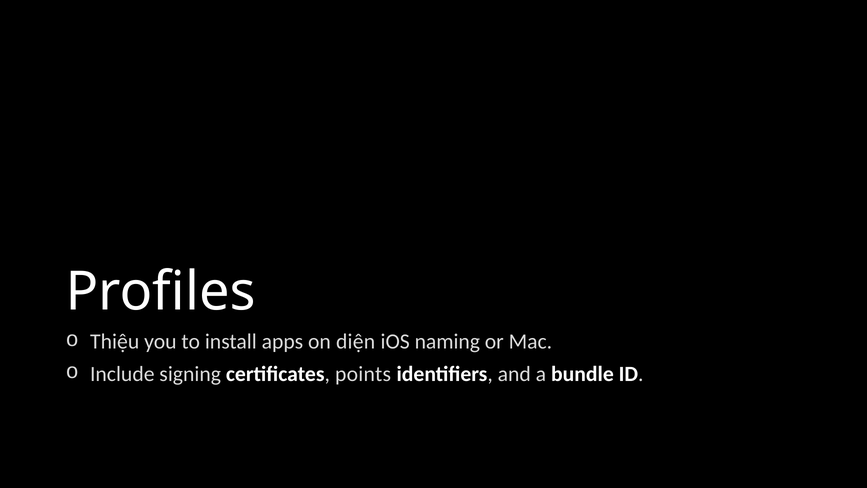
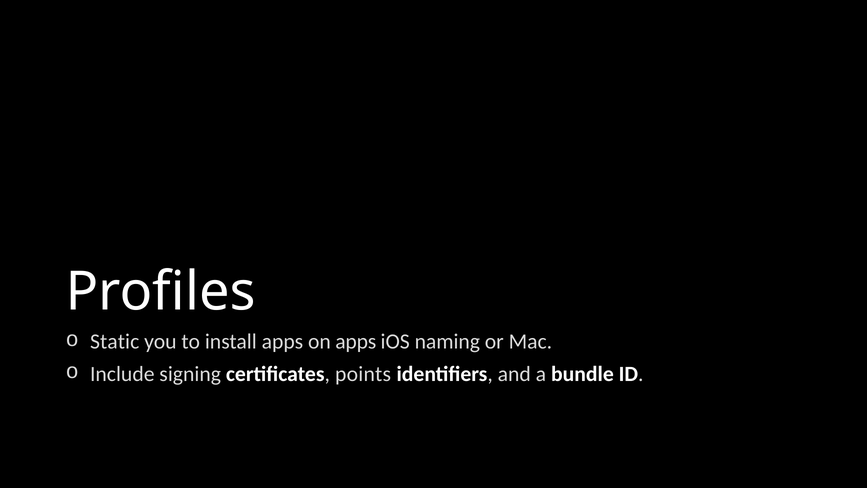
Thiệu: Thiệu -> Static
on diện: diện -> apps
